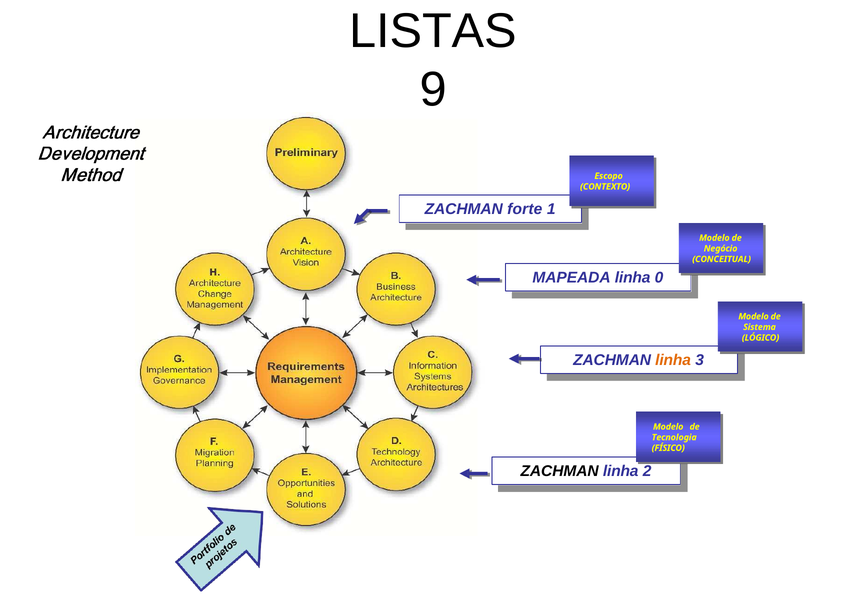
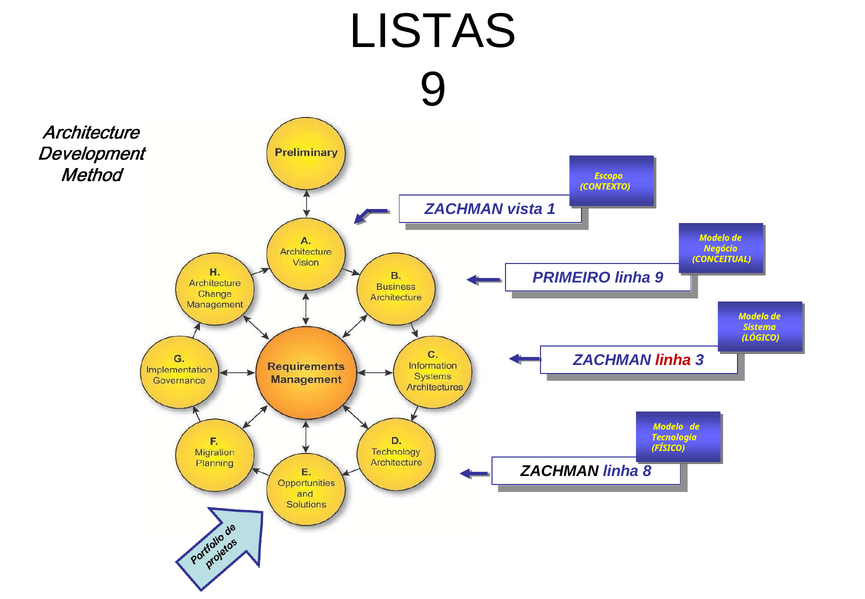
forte: forte -> vista
MAPEADA: MAPEADA -> PRIMEIRO
linha 0: 0 -> 9
linha at (673, 360) colour: orange -> red
2: 2 -> 8
